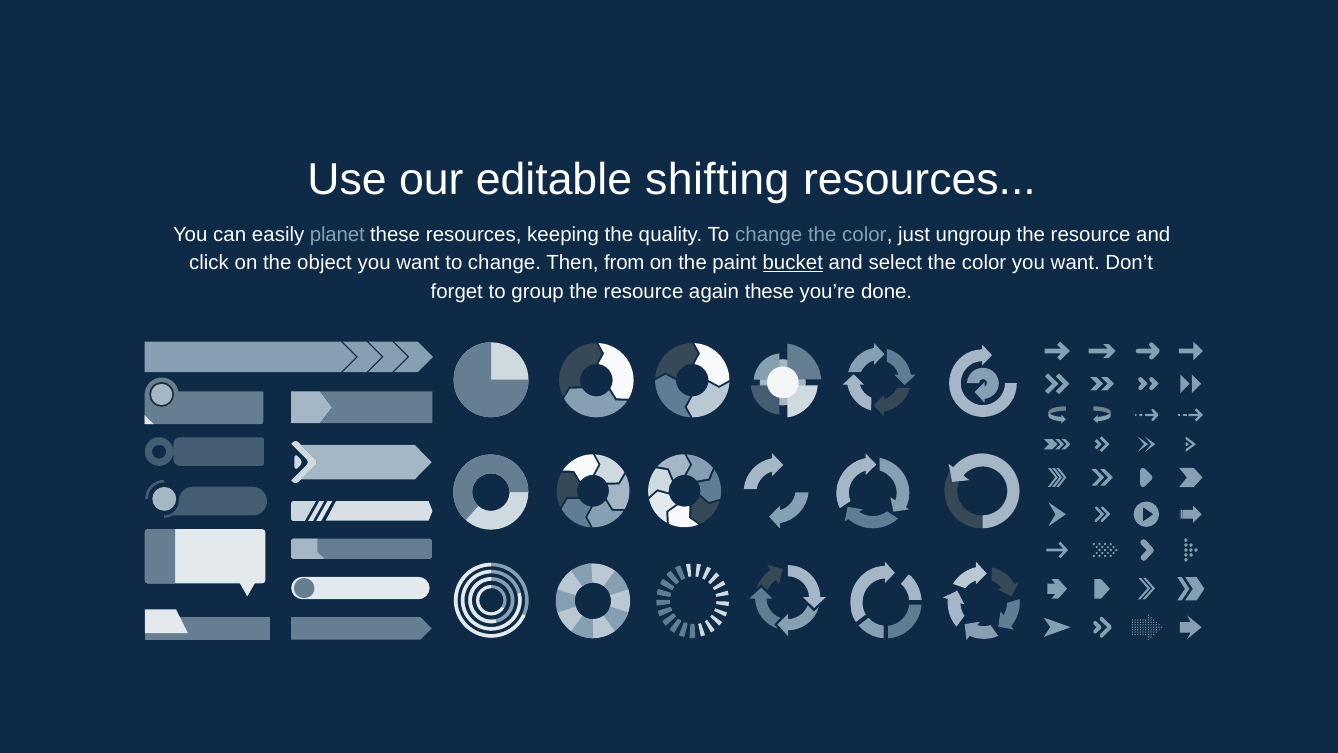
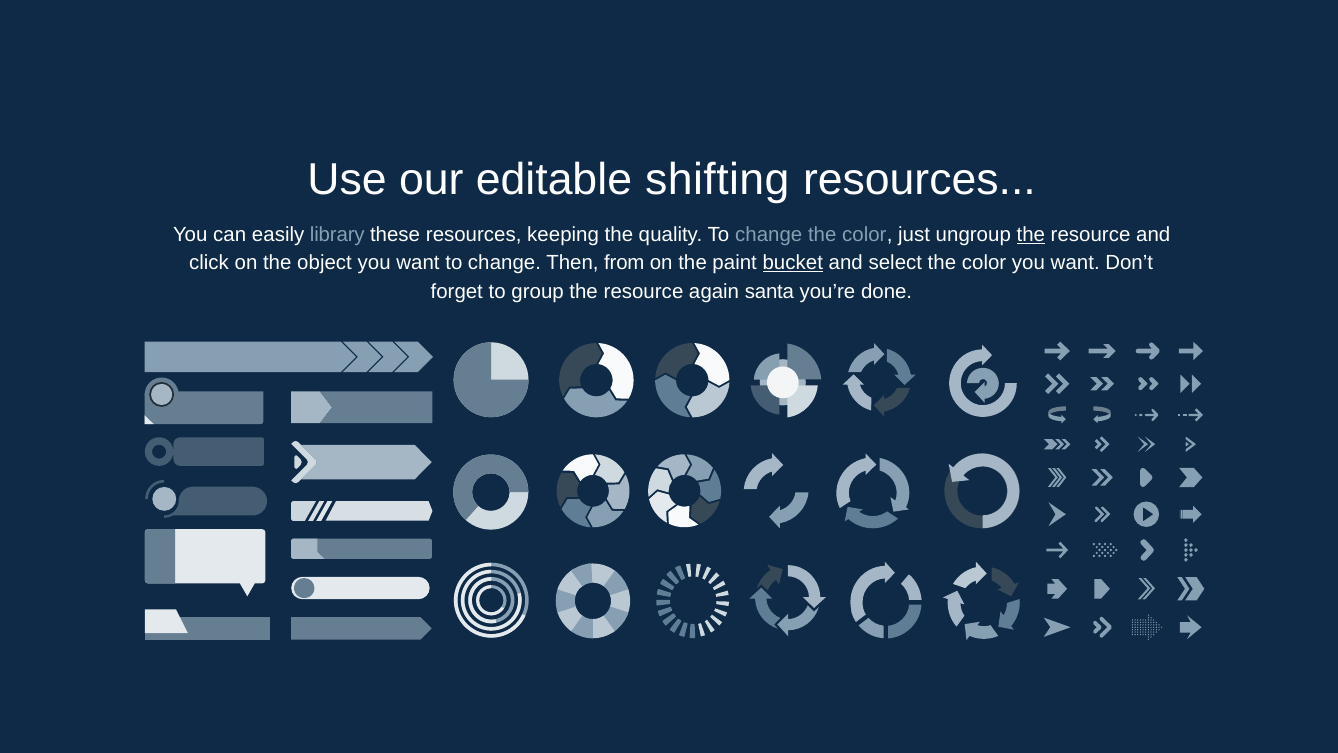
planet: planet -> library
the at (1031, 235) underline: none -> present
again these: these -> santa
